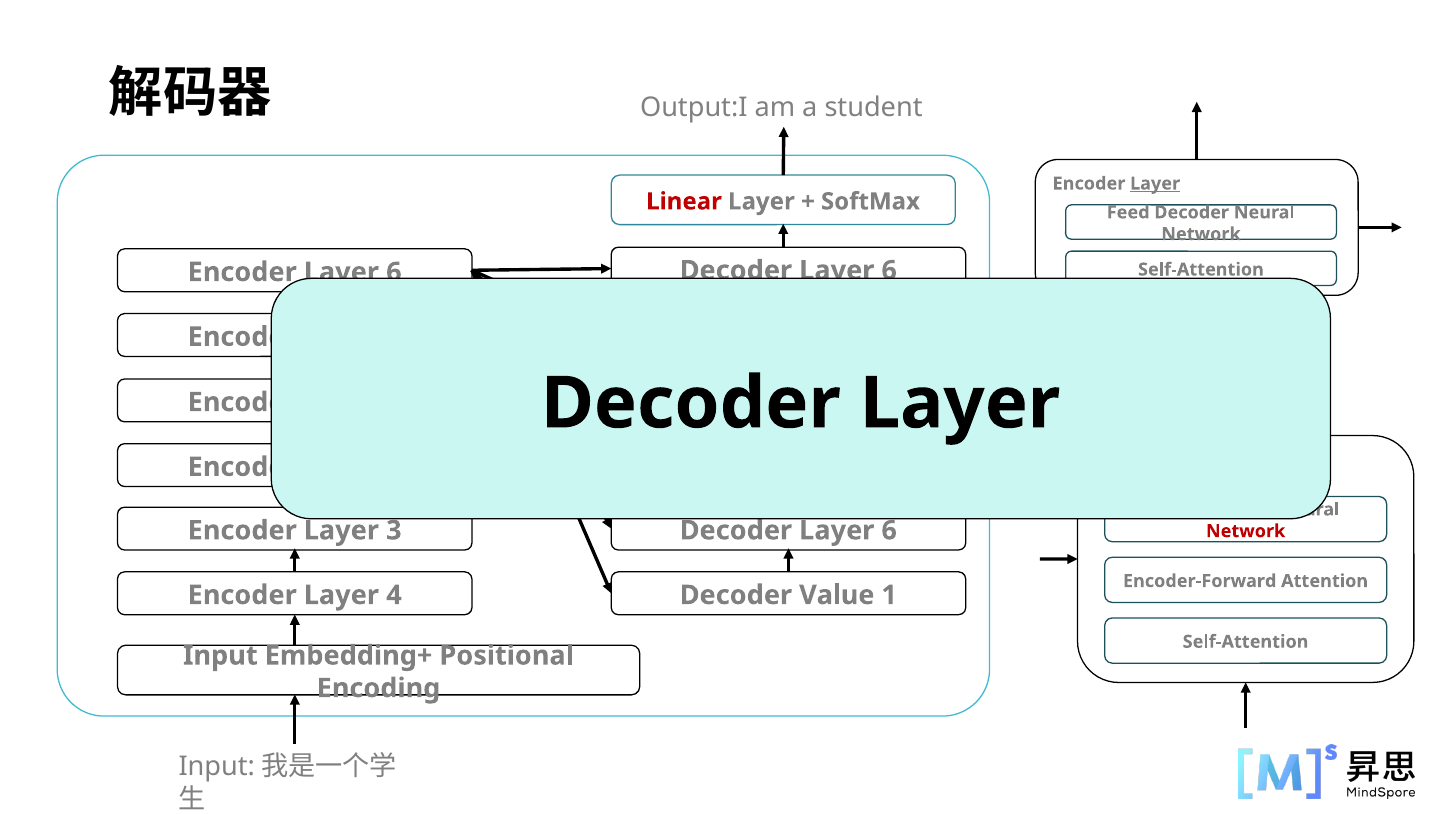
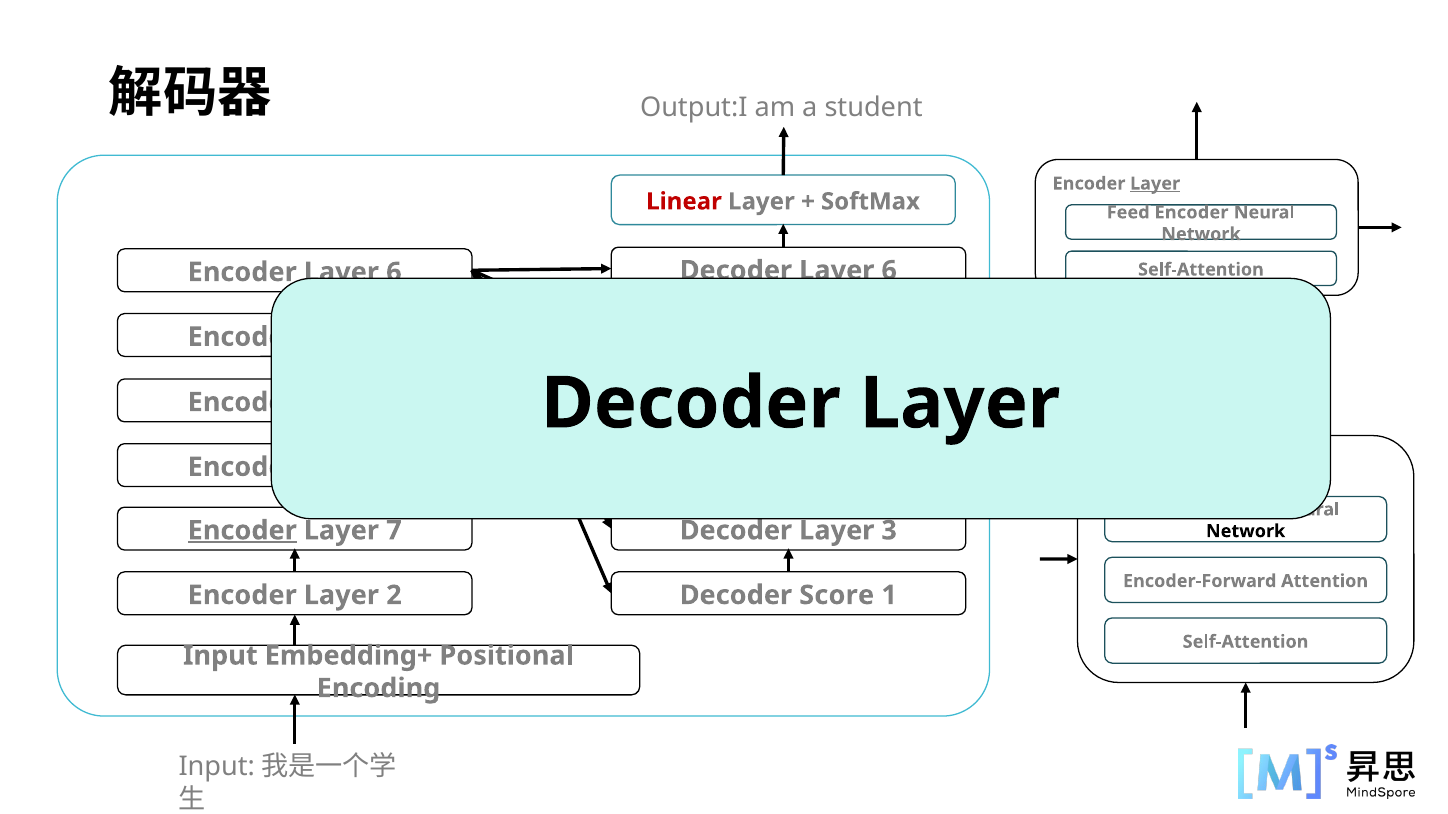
Feed Decoder: Decoder -> Encoder
Encoder at (242, 531) underline: none -> present
3 at (394, 531): 3 -> 7
6 at (889, 531): 6 -> 3
Network at (1246, 532) colour: red -> black
4 at (394, 596): 4 -> 2
Value: Value -> Score
